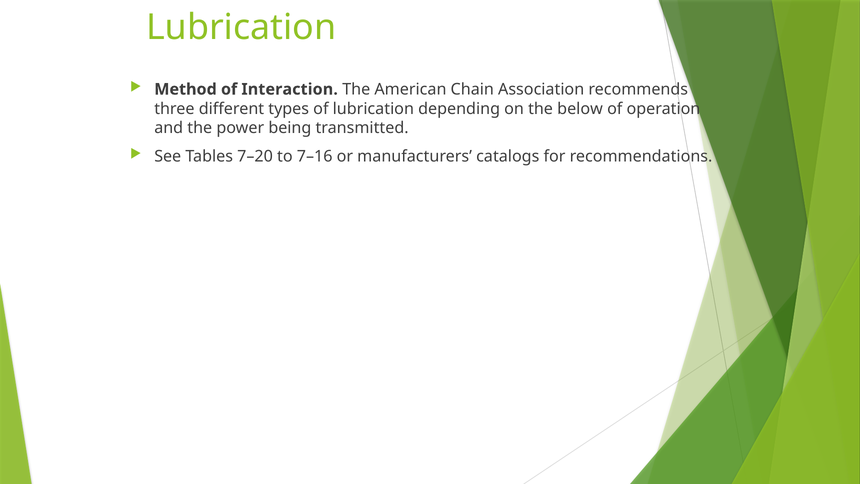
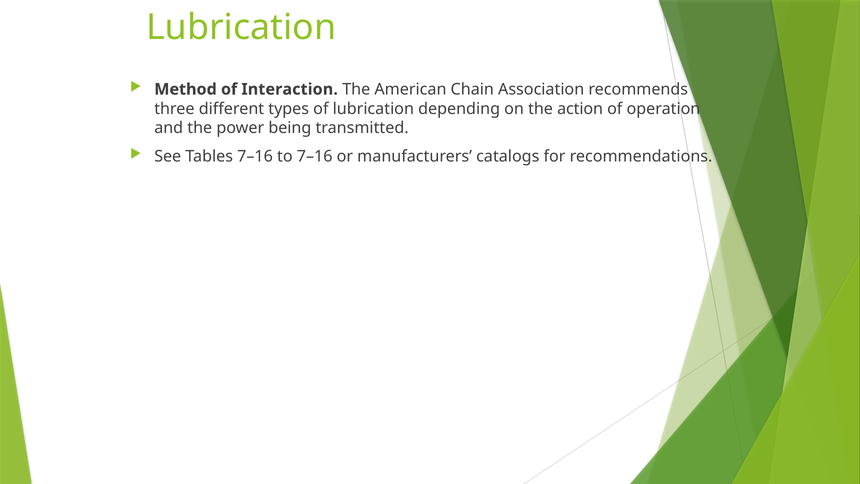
below: below -> action
Tables 7–20: 7–20 -> 7–16
